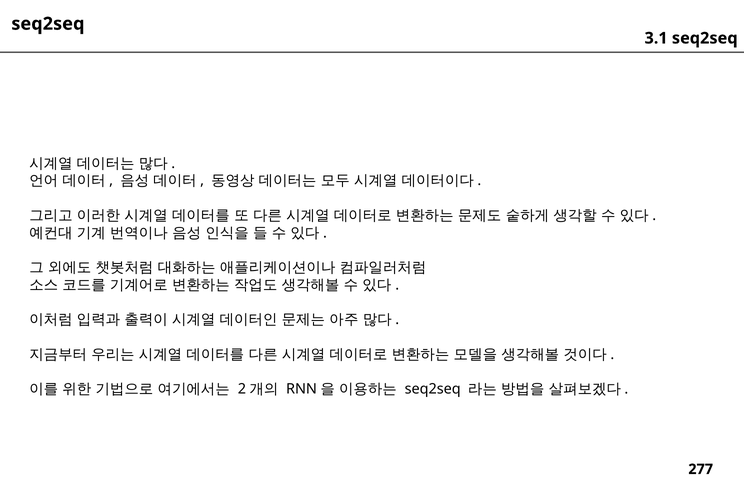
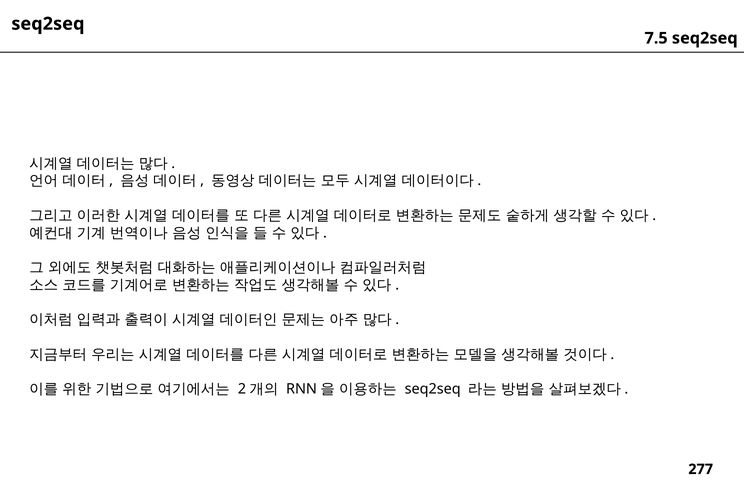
3.1: 3.1 -> 7.5
